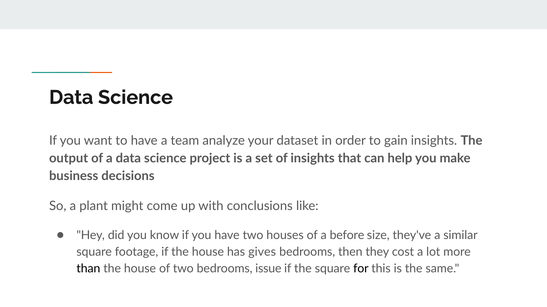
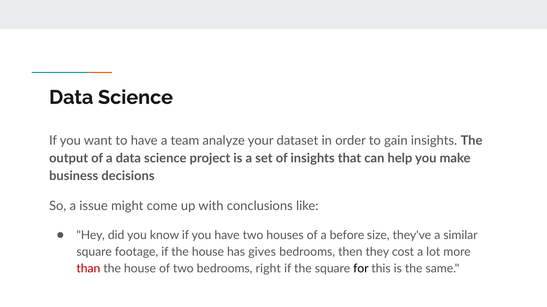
plant: plant -> issue
than colour: black -> red
issue: issue -> right
